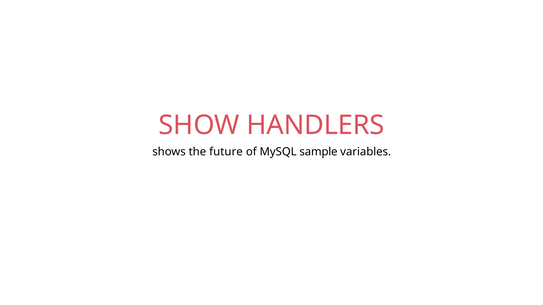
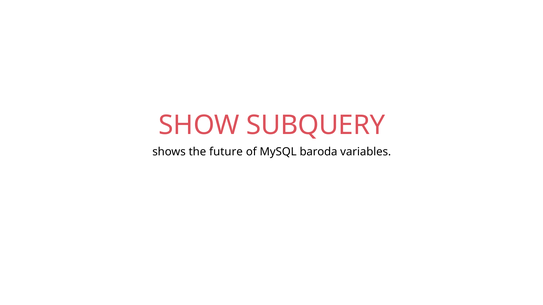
HANDLERS: HANDLERS -> SUBQUERY
sample: sample -> baroda
